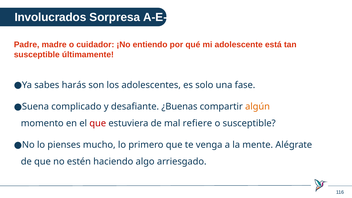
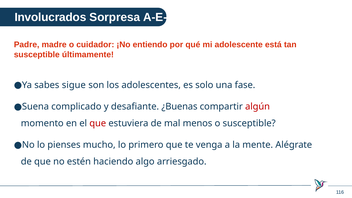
harás: harás -> sigue
algún colour: orange -> red
refiere: refiere -> menos
